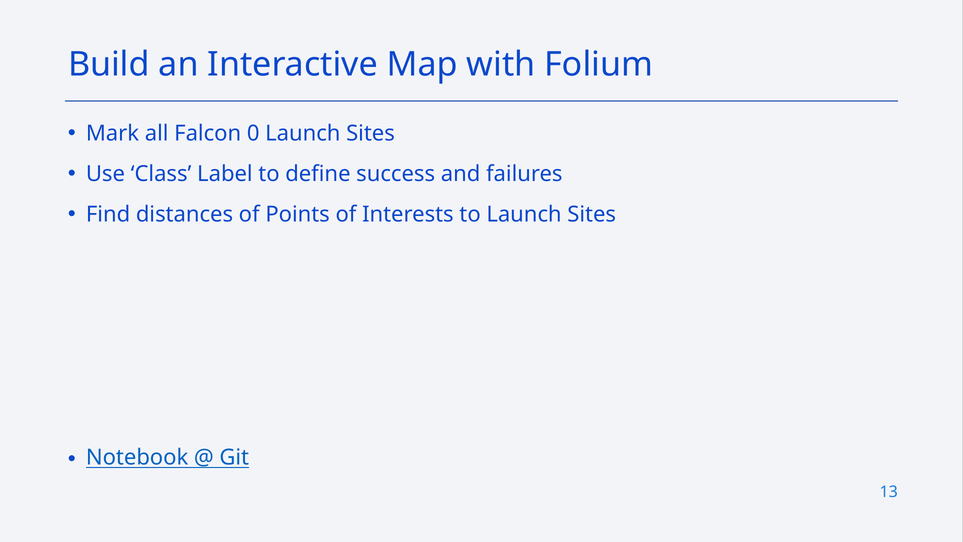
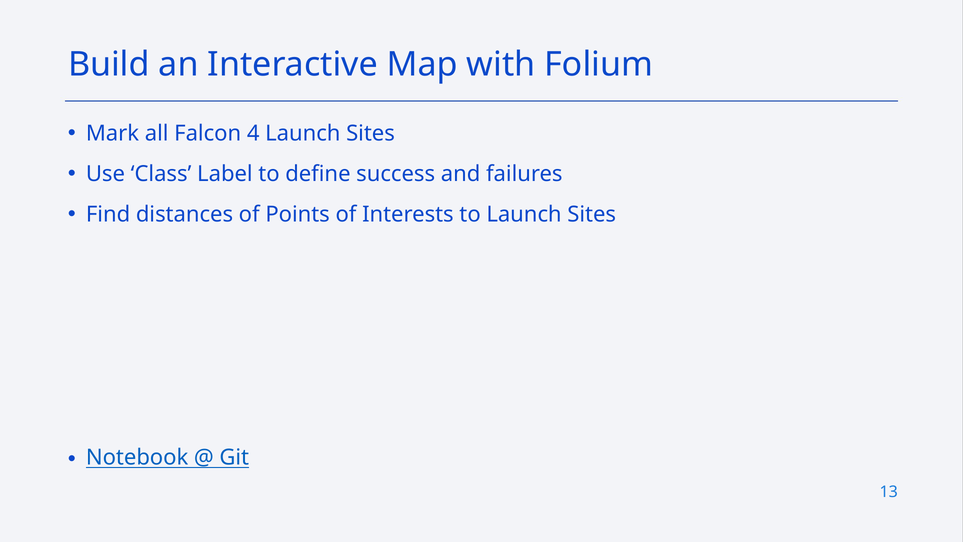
0: 0 -> 4
